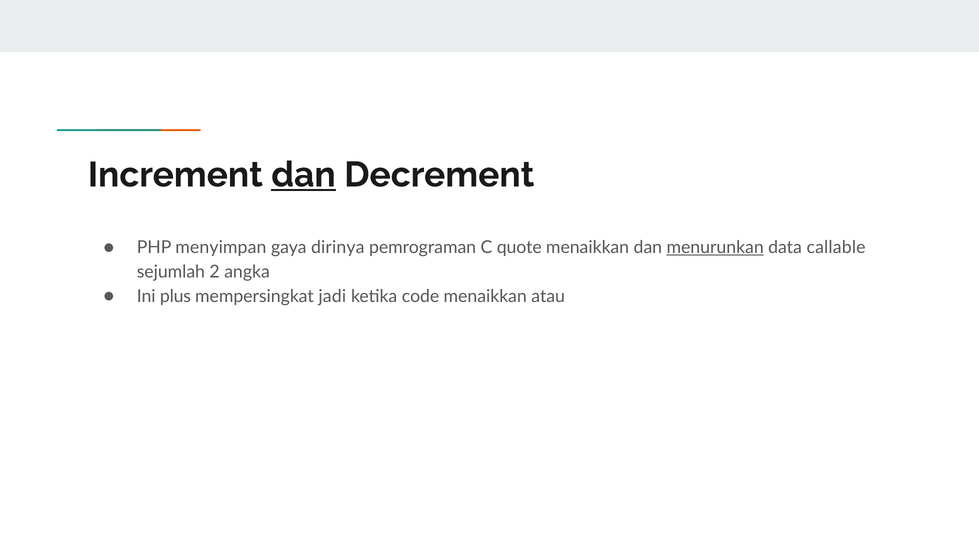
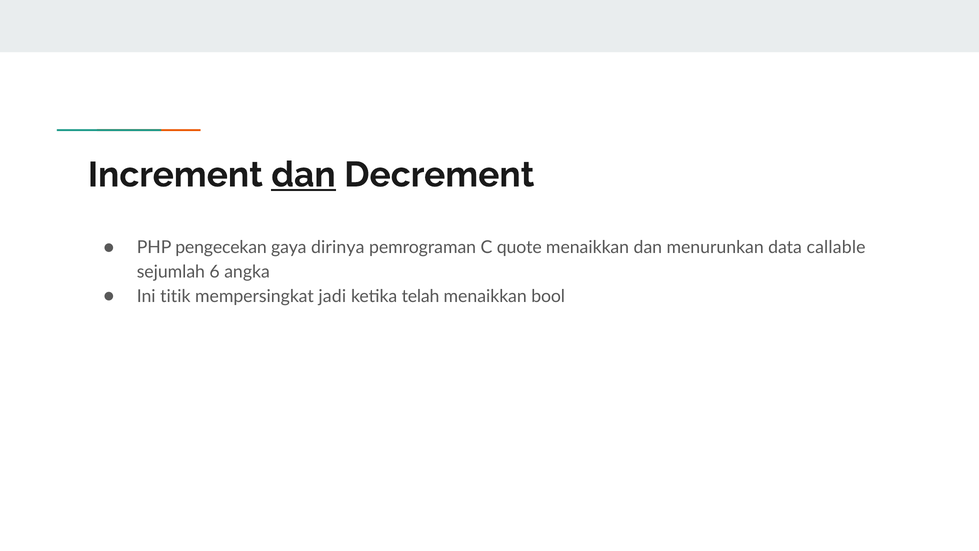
menyimpan: menyimpan -> pengecekan
menurunkan underline: present -> none
2: 2 -> 6
plus: plus -> titik
code: code -> telah
atau: atau -> bool
